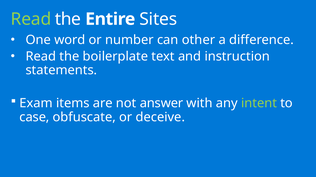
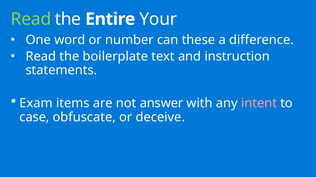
Sites: Sites -> Your
other: other -> these
intent colour: light green -> pink
